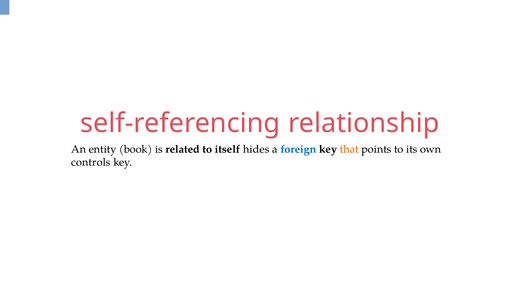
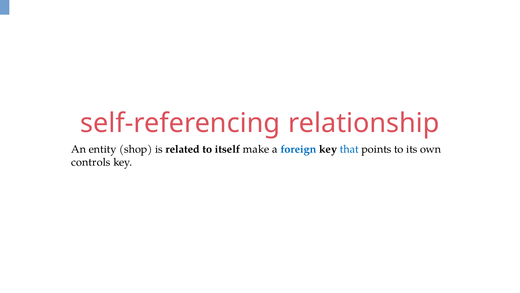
book: book -> shop
hides: hides -> make
that colour: orange -> blue
